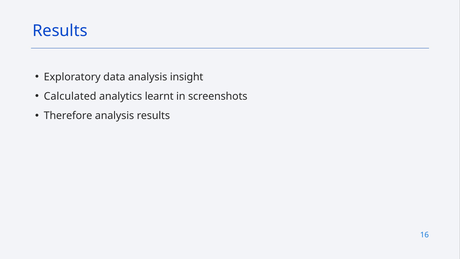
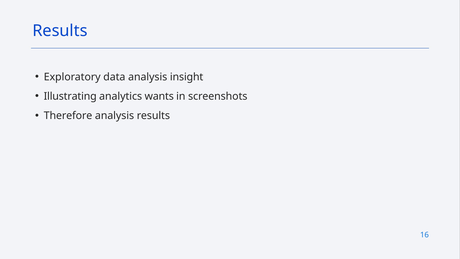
Calculated: Calculated -> Illustrating
learnt: learnt -> wants
